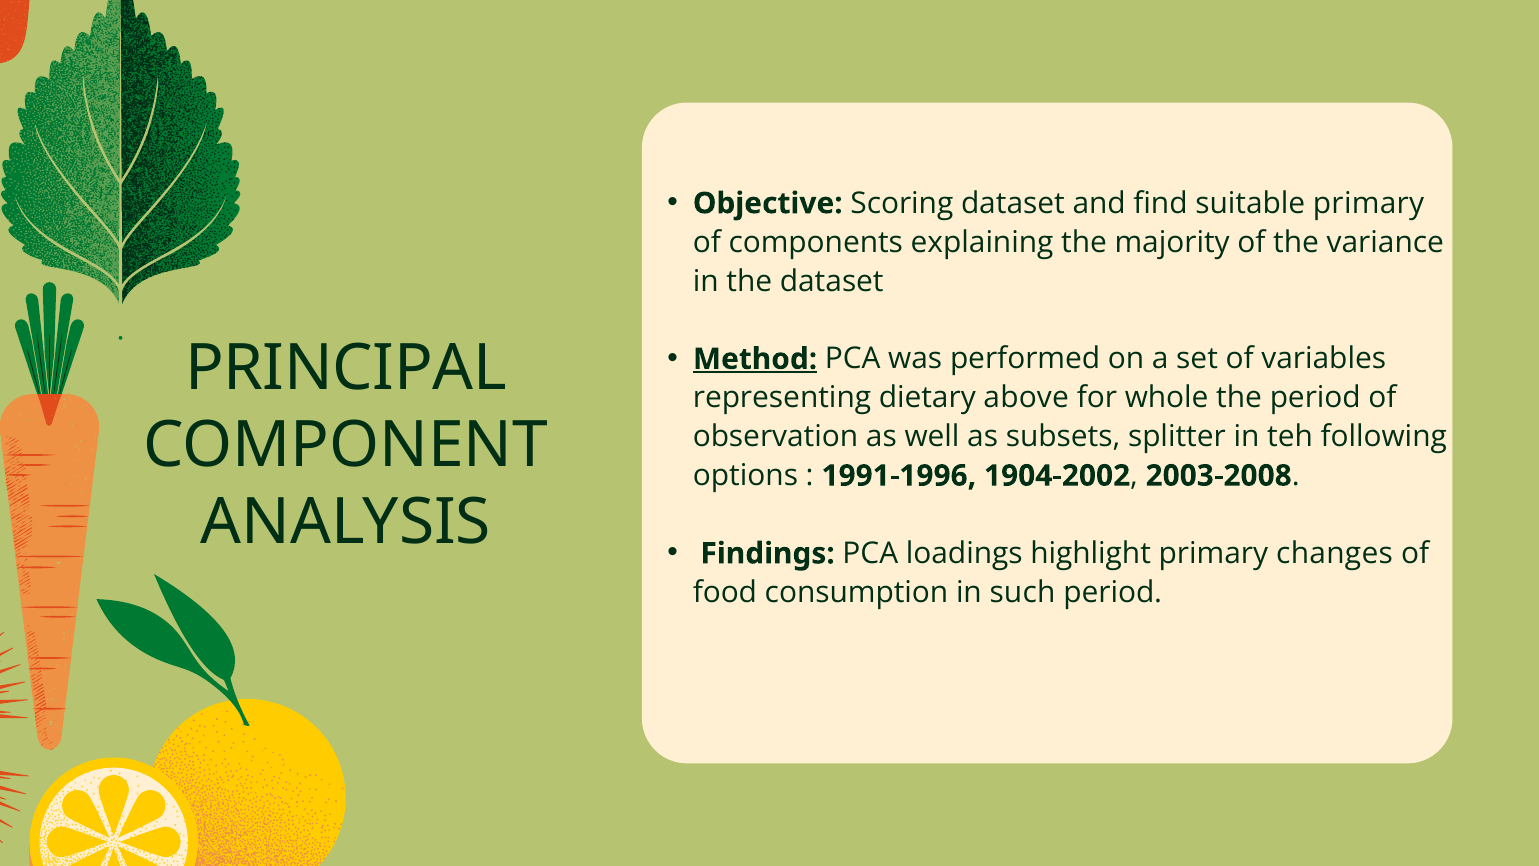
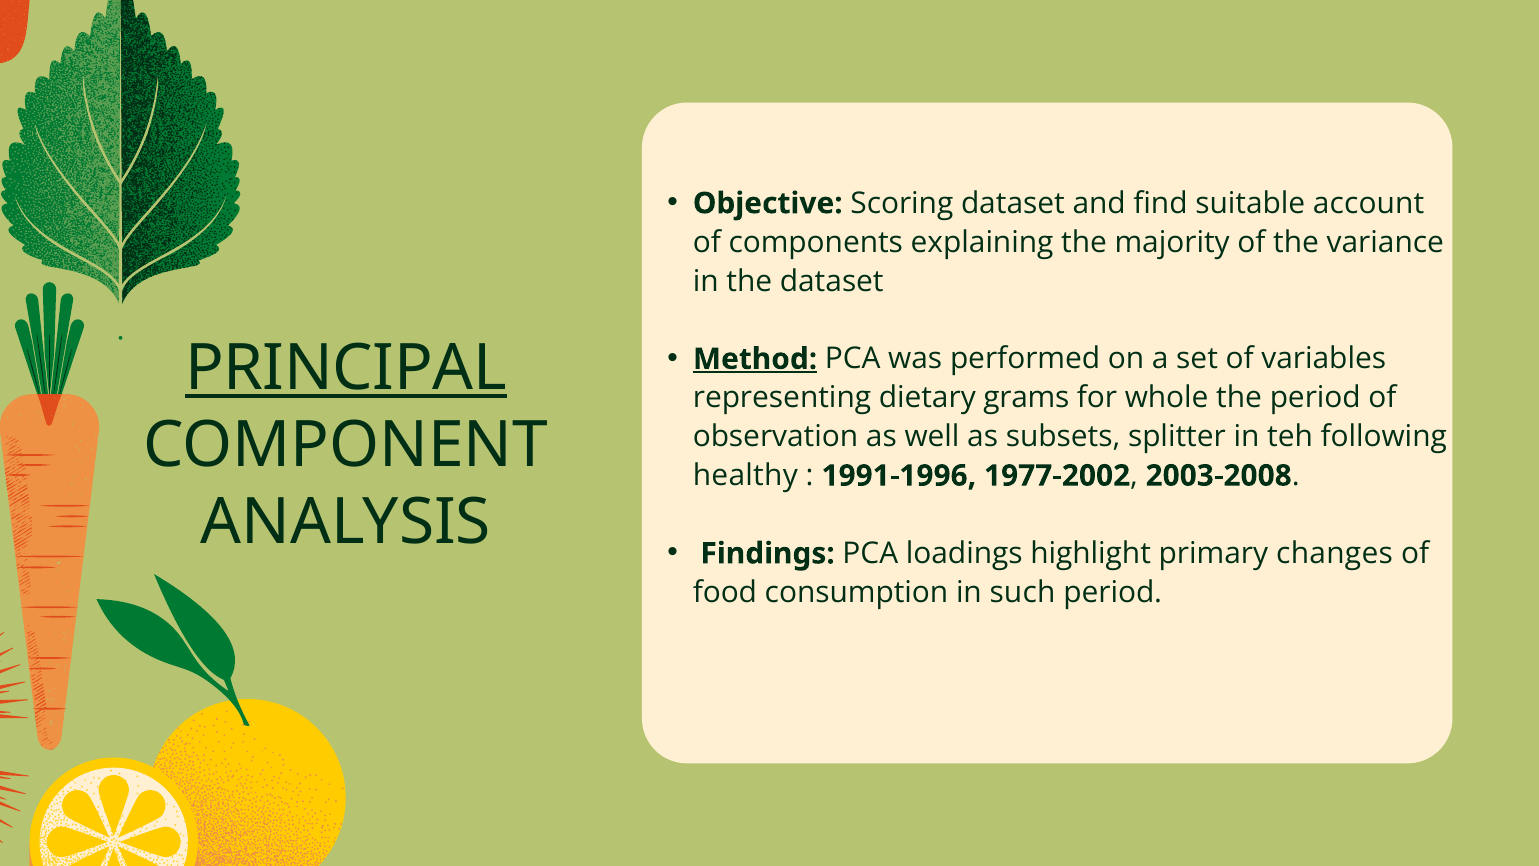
suitable primary: primary -> account
PRINCIPAL underline: none -> present
above: above -> grams
options: options -> healthy
1904-2002: 1904-2002 -> 1977-2002
